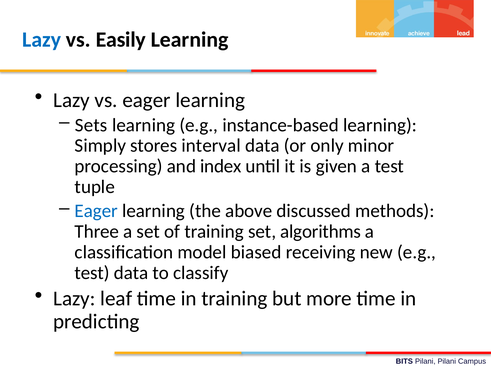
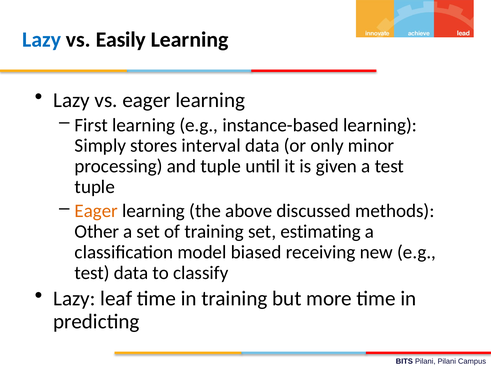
Sets: Sets -> First
and index: index -> tuple
Eager at (96, 211) colour: blue -> orange
Three: Three -> Other
algorithms: algorithms -> estimating
